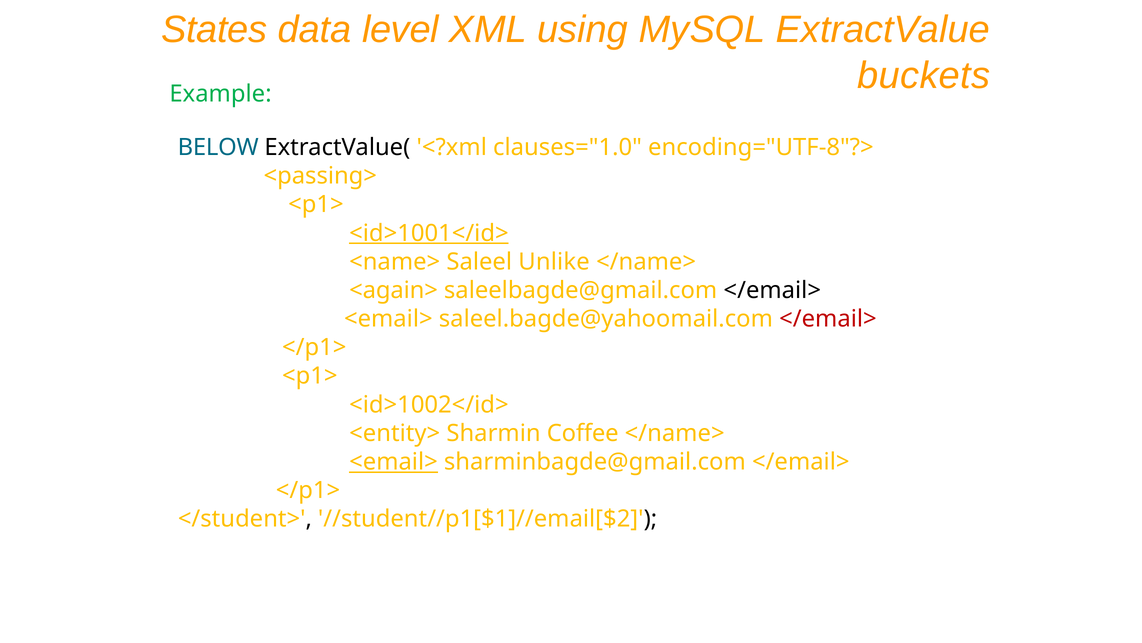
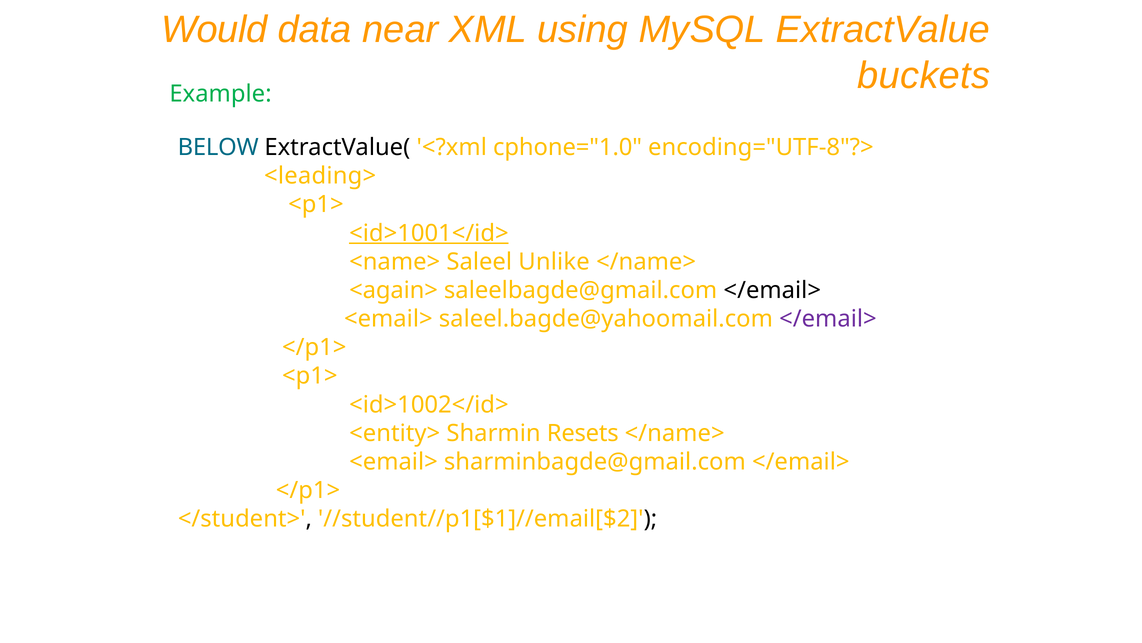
States: States -> Would
level: level -> near
clauses="1.0: clauses="1.0 -> cphone="1.0
<passing>: <passing> -> <leading>
</email> at (828, 319) colour: red -> purple
Coffee: Coffee -> Resets
<email> at (393, 461) underline: present -> none
